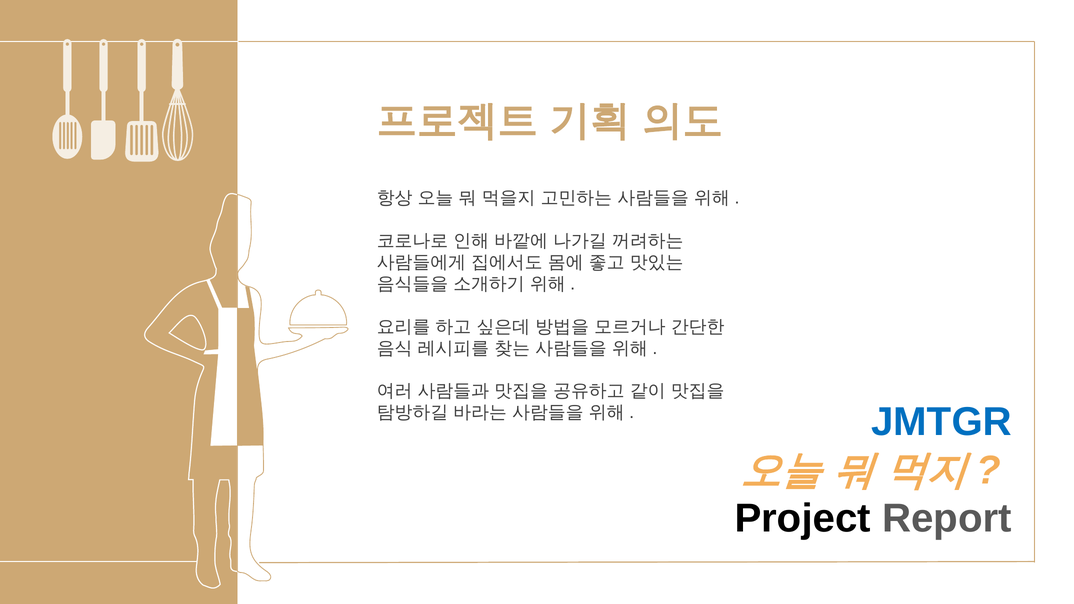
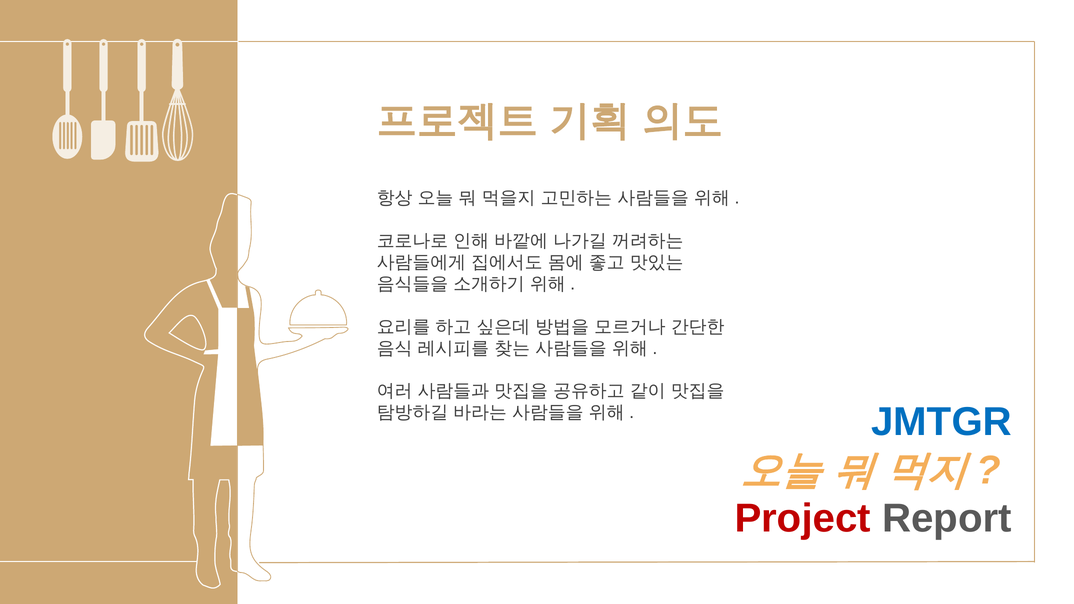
Project colour: black -> red
